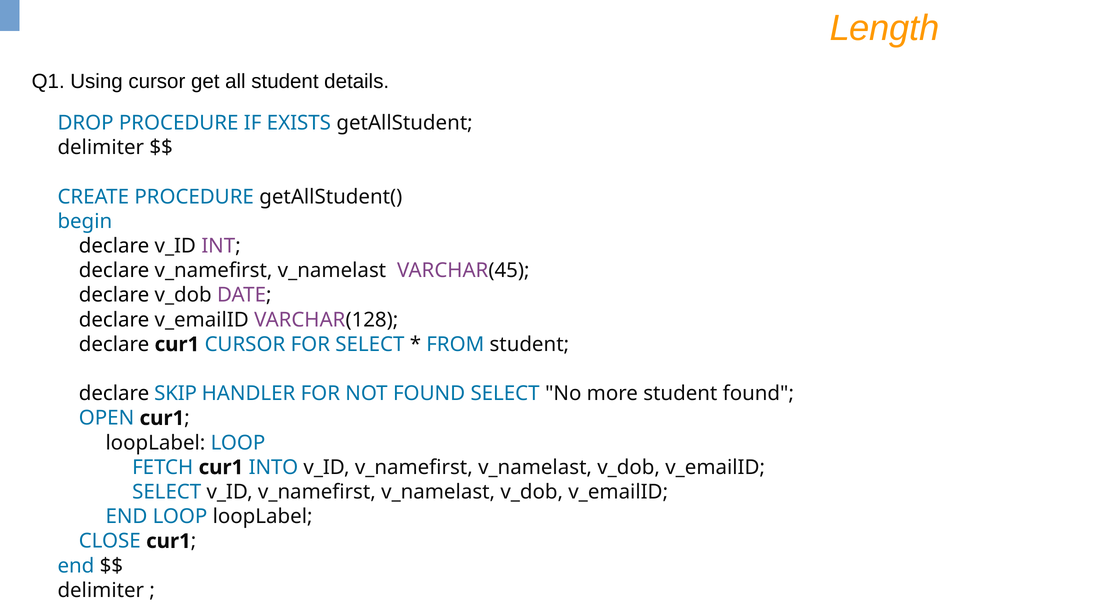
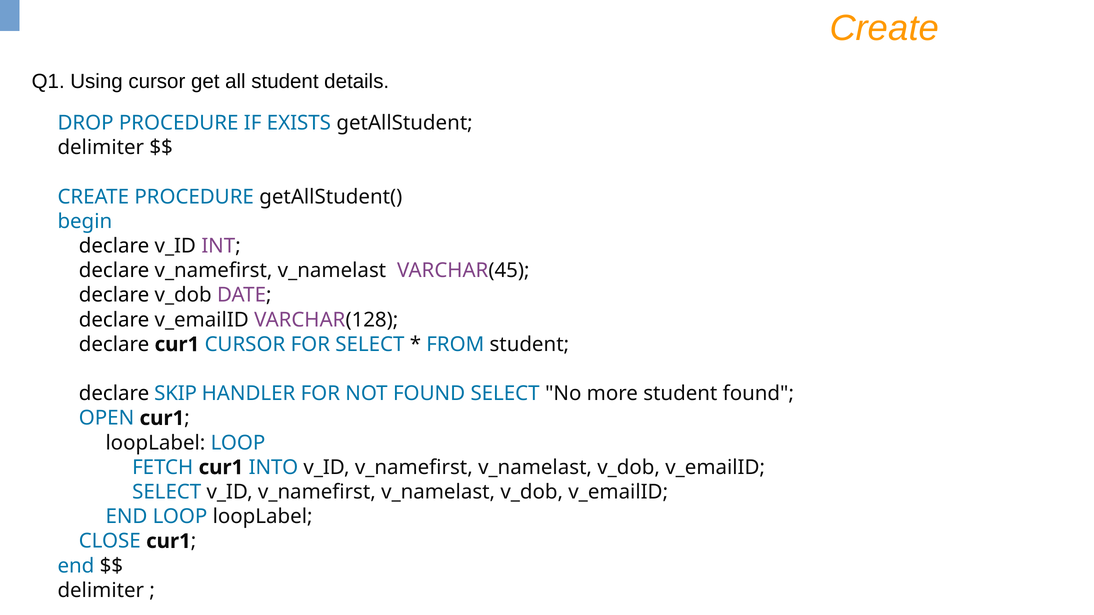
Length at (884, 28): Length -> Create
